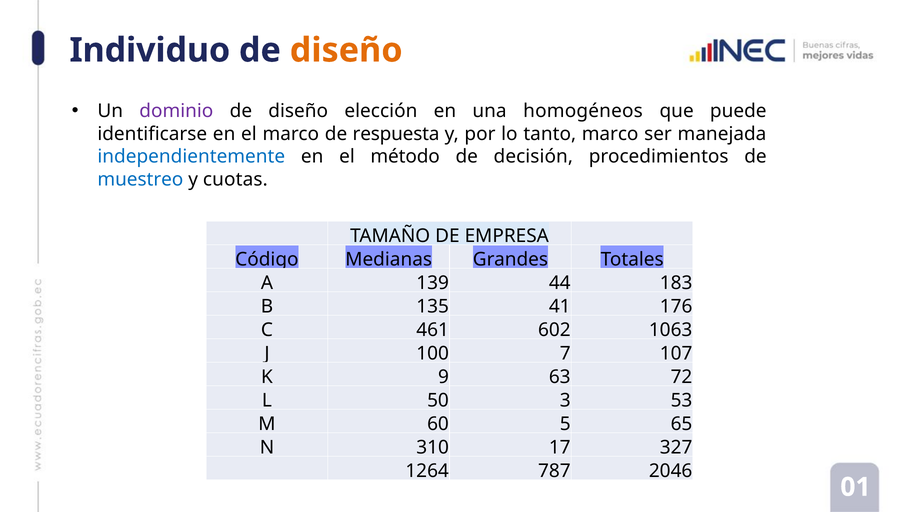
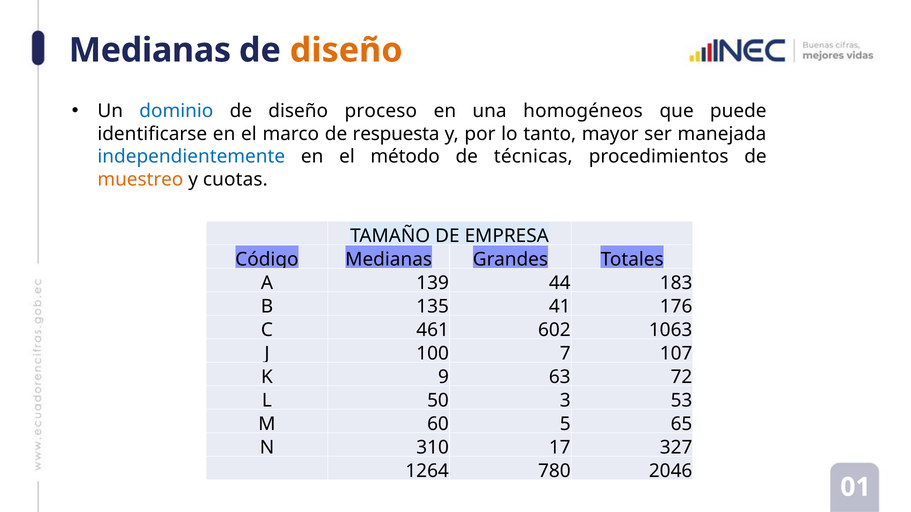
Individuo at (150, 50): Individuo -> Medianas
dominio colour: purple -> blue
elección: elección -> proceso
tanto marco: marco -> mayor
decisión: decisión -> técnicas
muestreo colour: blue -> orange
787: 787 -> 780
